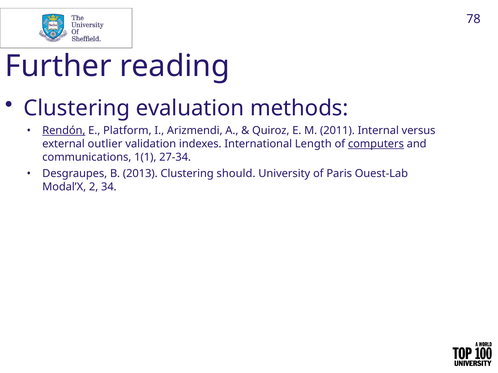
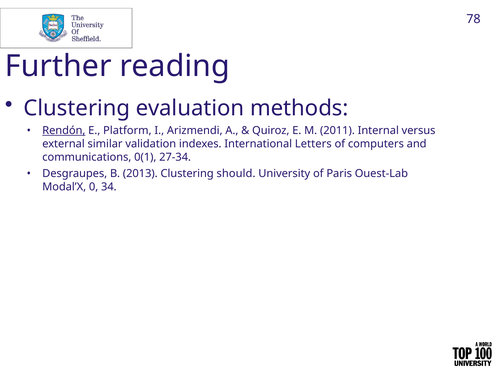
outlier: outlier -> similar
Length: Length -> Letters
computers underline: present -> none
1(1: 1(1 -> 0(1
2: 2 -> 0
